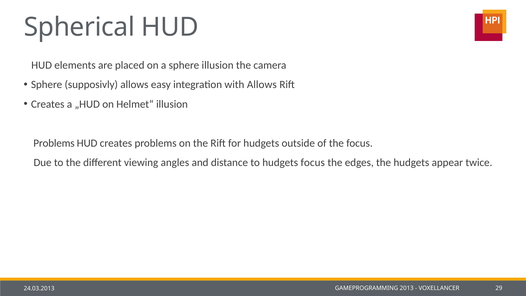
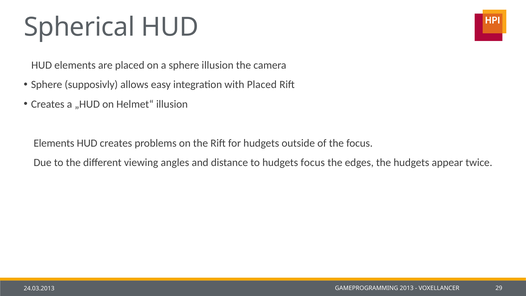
with Allows: Allows -> Placed
Problems at (54, 143): Problems -> Elements
